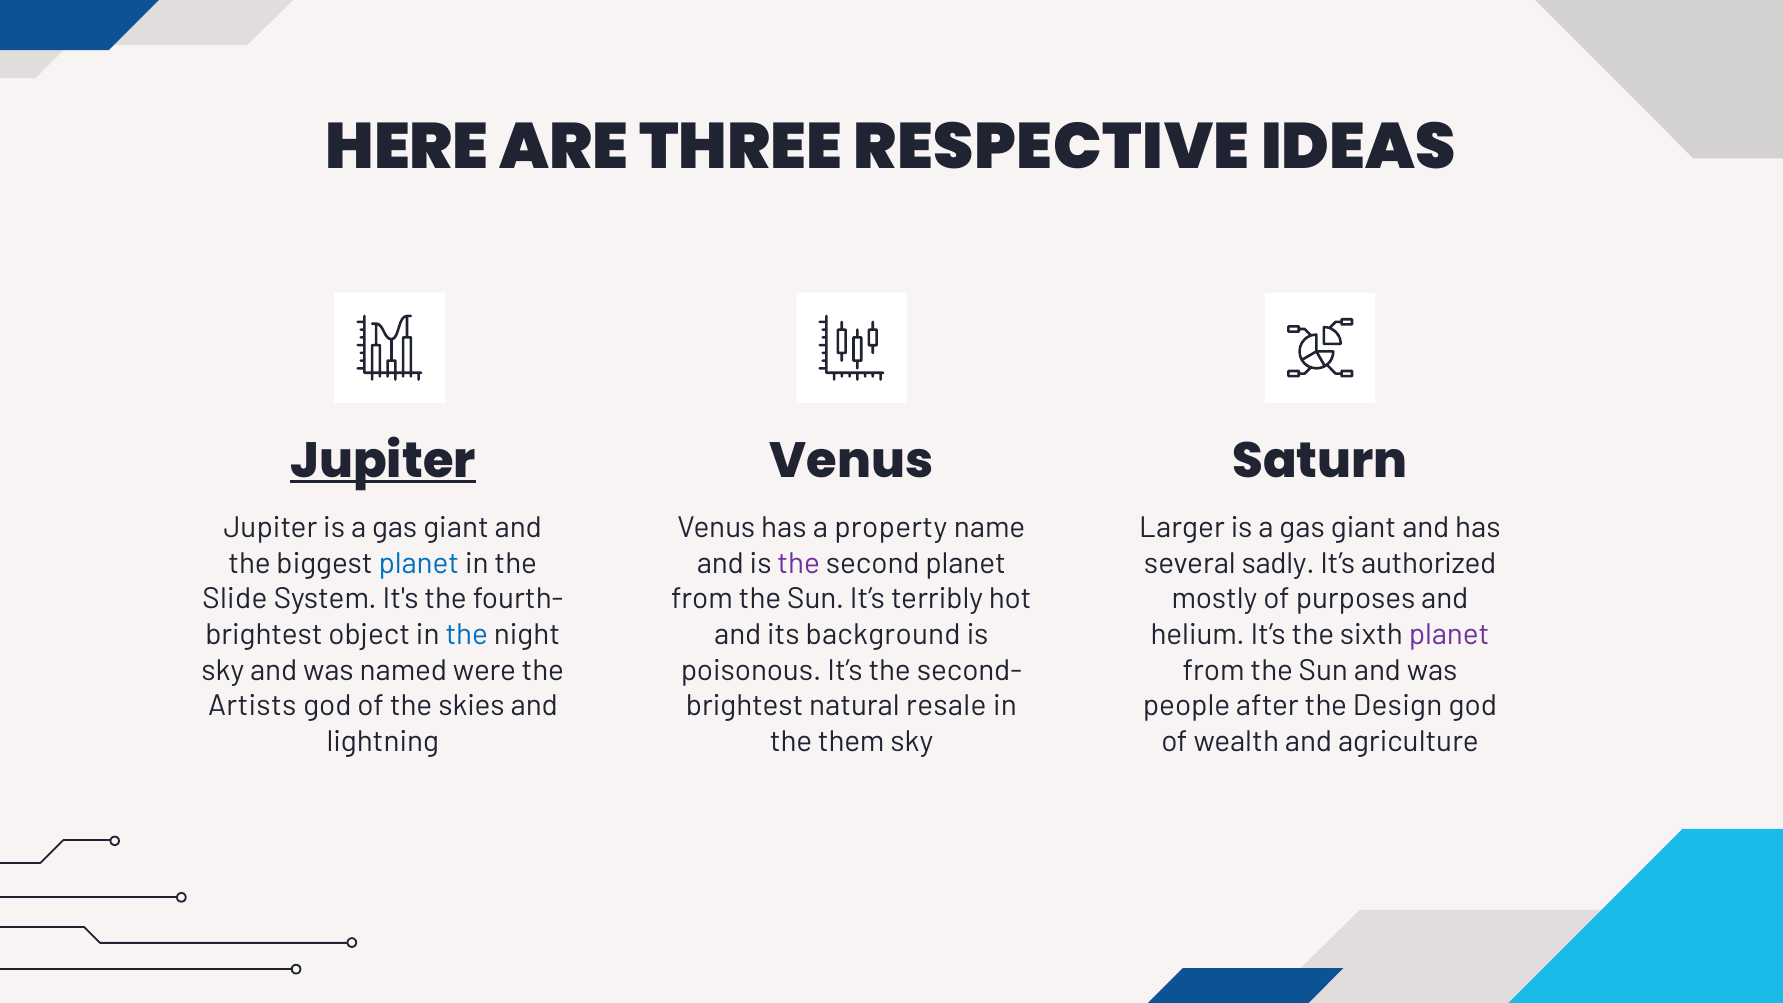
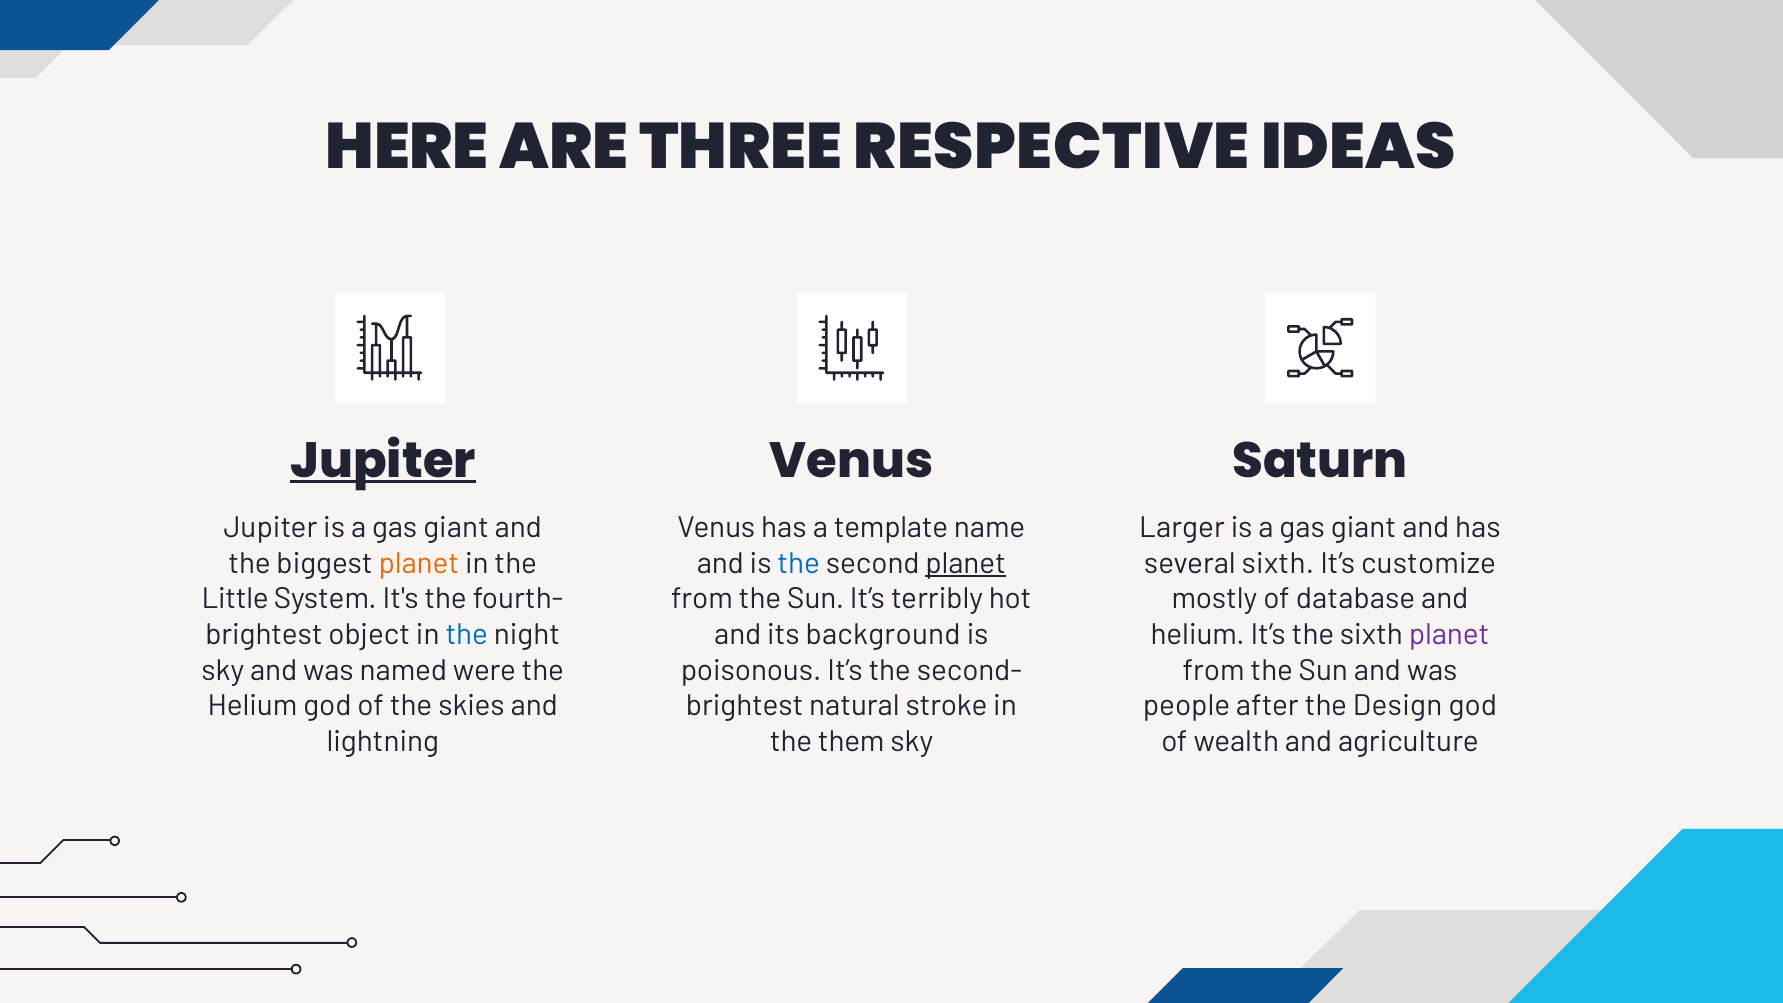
property: property -> template
planet at (419, 563) colour: blue -> orange
the at (799, 563) colour: purple -> blue
planet at (966, 563) underline: none -> present
several sadly: sadly -> sixth
authorized: authorized -> customize
Slide: Slide -> Little
purposes: purposes -> database
Artists at (252, 706): Artists -> Helium
resale: resale -> stroke
